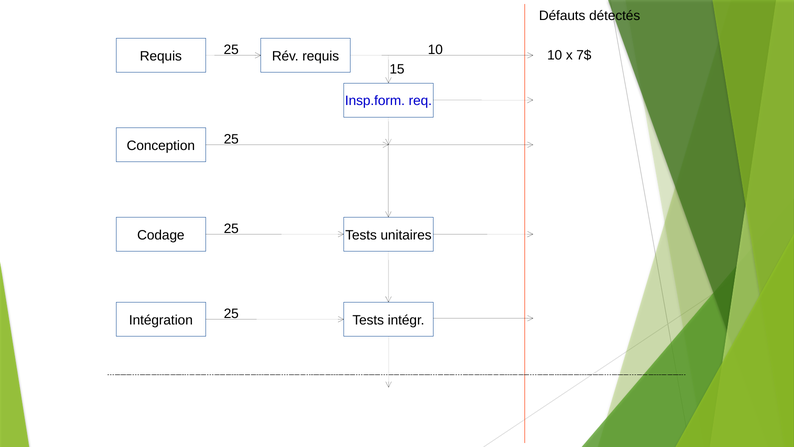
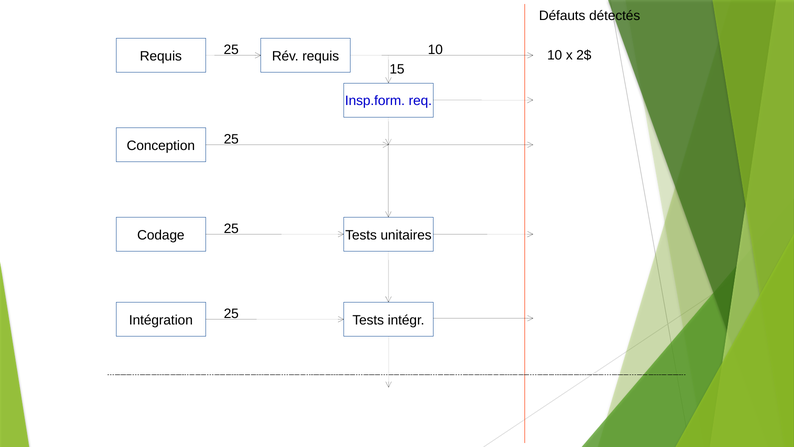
7$: 7$ -> 2$
